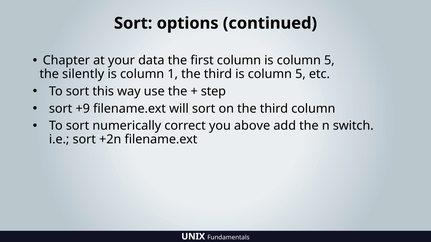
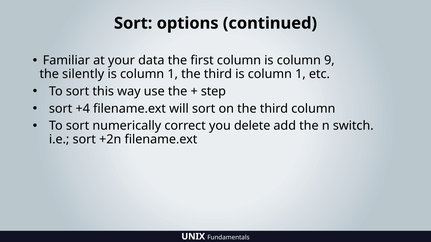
Chapter: Chapter -> Familiar
column is column 5: 5 -> 9
third is column 5: 5 -> 1
+9: +9 -> +4
above: above -> delete
